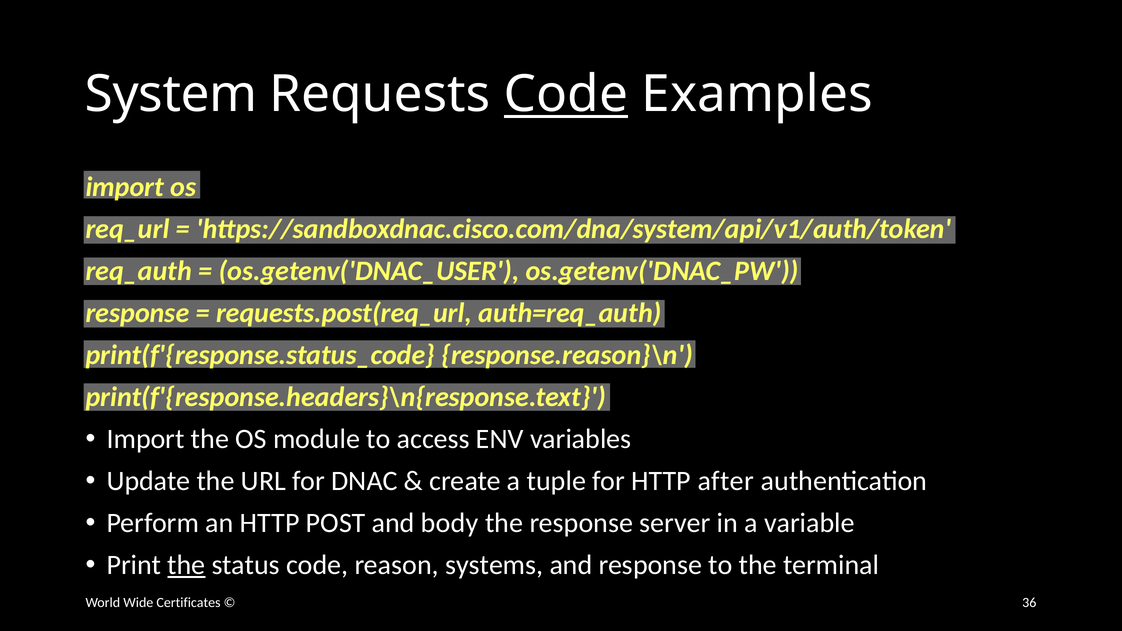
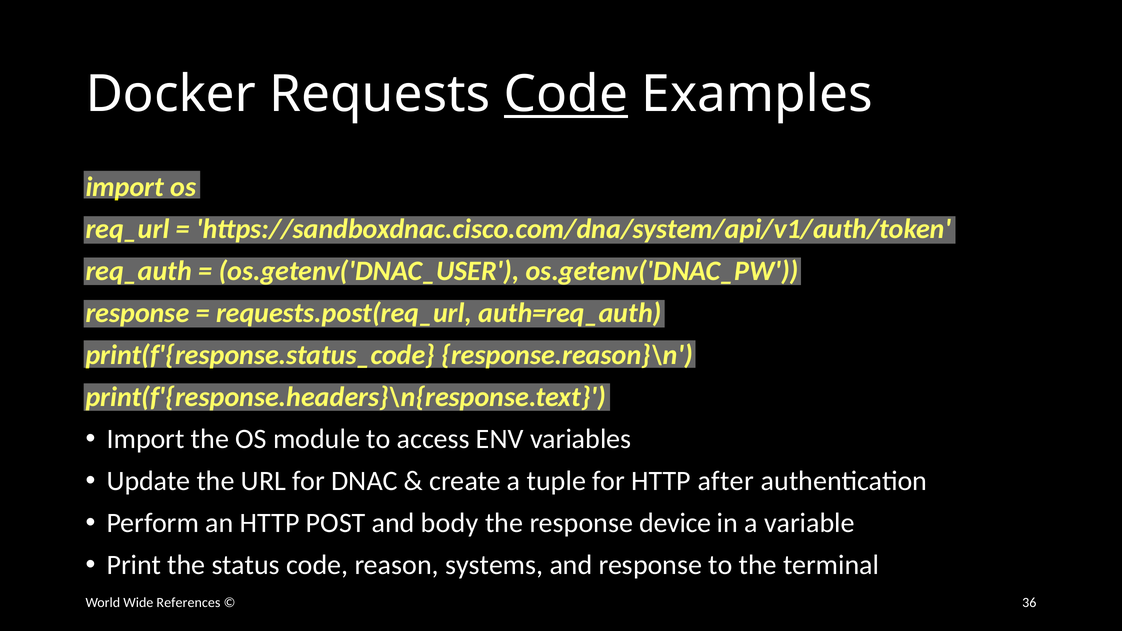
System: System -> Docker
server: server -> device
the at (186, 565) underline: present -> none
Certificates: Certificates -> References
